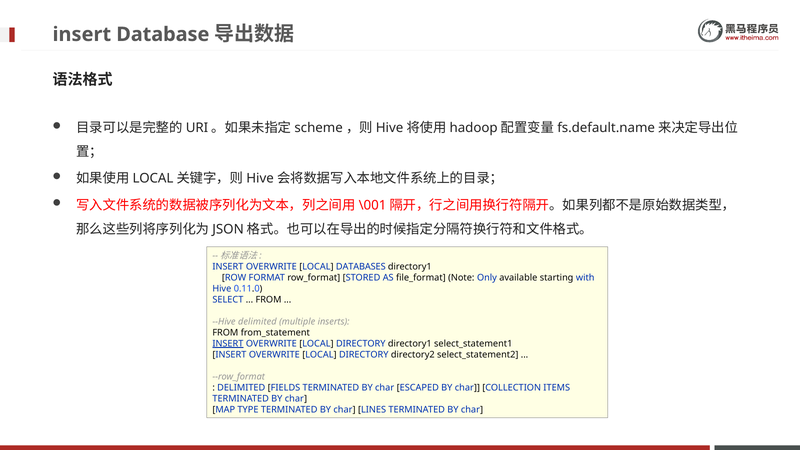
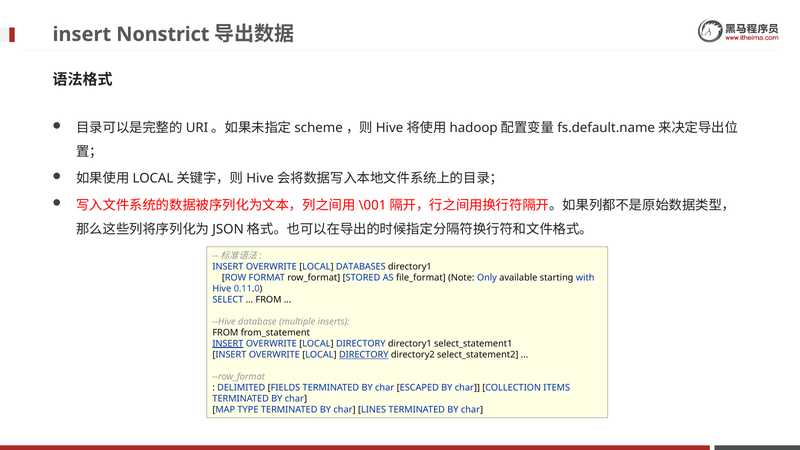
Database: Database -> Nonstrict
--Hive delimited: delimited -> database
DIRECTORY at (364, 355) underline: none -> present
